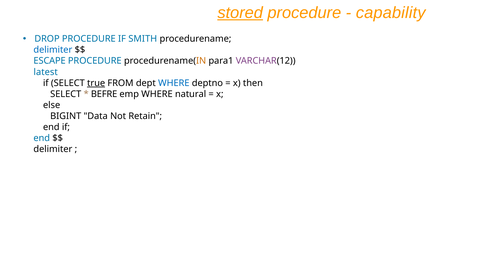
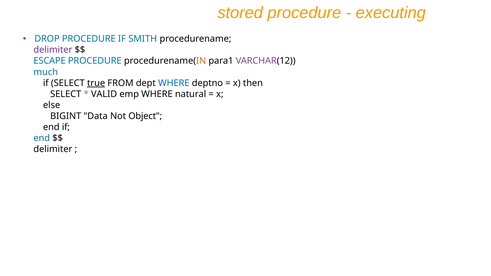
stored underline: present -> none
capability: capability -> executing
delimiter at (53, 50) colour: blue -> purple
latest: latest -> much
BEFRE: BEFRE -> VALID
Retain: Retain -> Object
